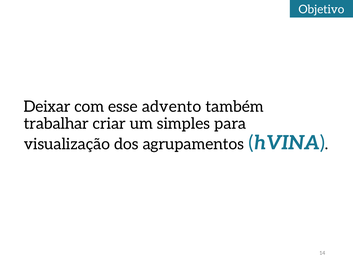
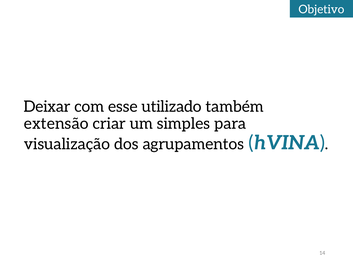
advento: advento -> utilizado
trabalhar: trabalhar -> extensão
